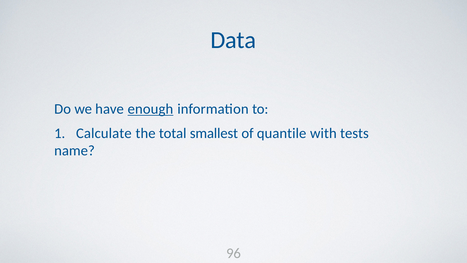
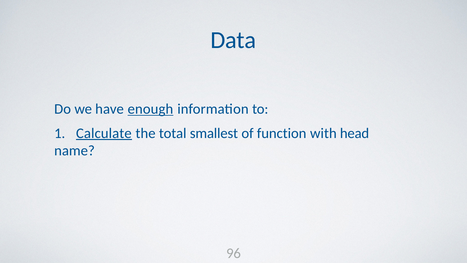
Calculate underline: none -> present
quantile: quantile -> function
tests: tests -> head
